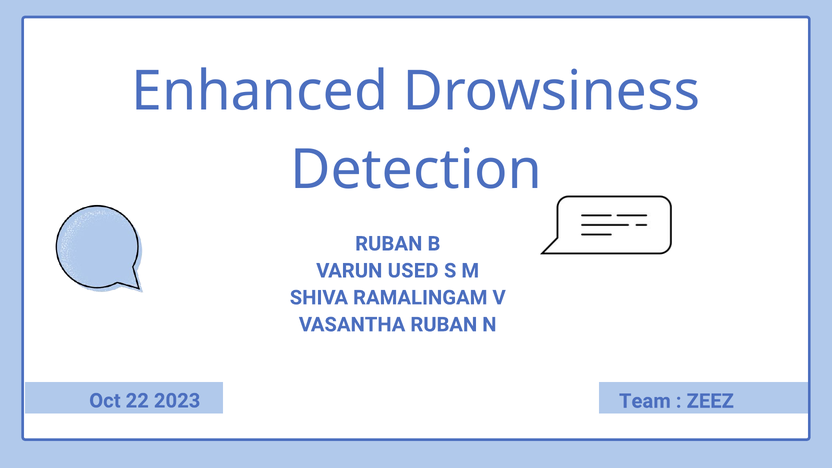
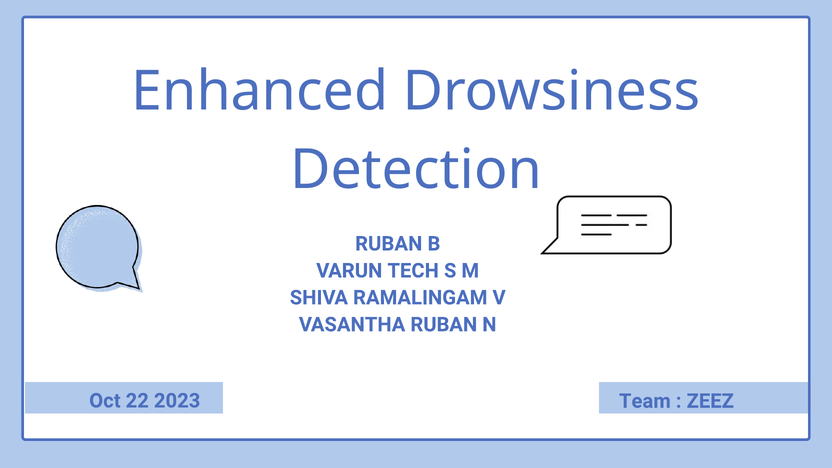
USED: USED -> TECH
